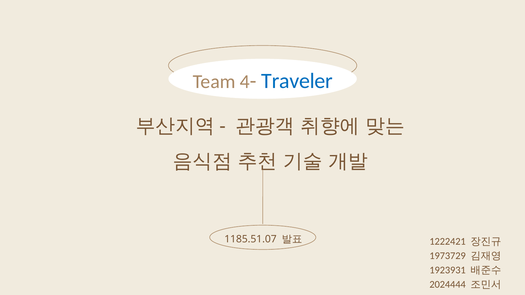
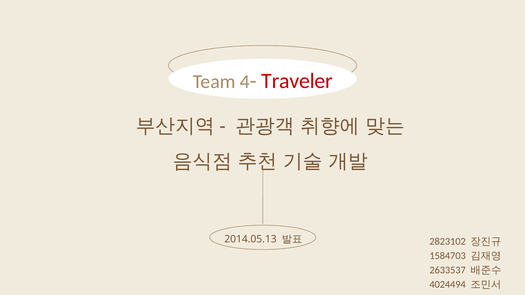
Traveler colour: blue -> red
1185.51.07: 1185.51.07 -> 2014.05.13
1222421: 1222421 -> 2823102
1973729: 1973729 -> 1584703
1923931: 1923931 -> 2633537
2024444: 2024444 -> 4024494
